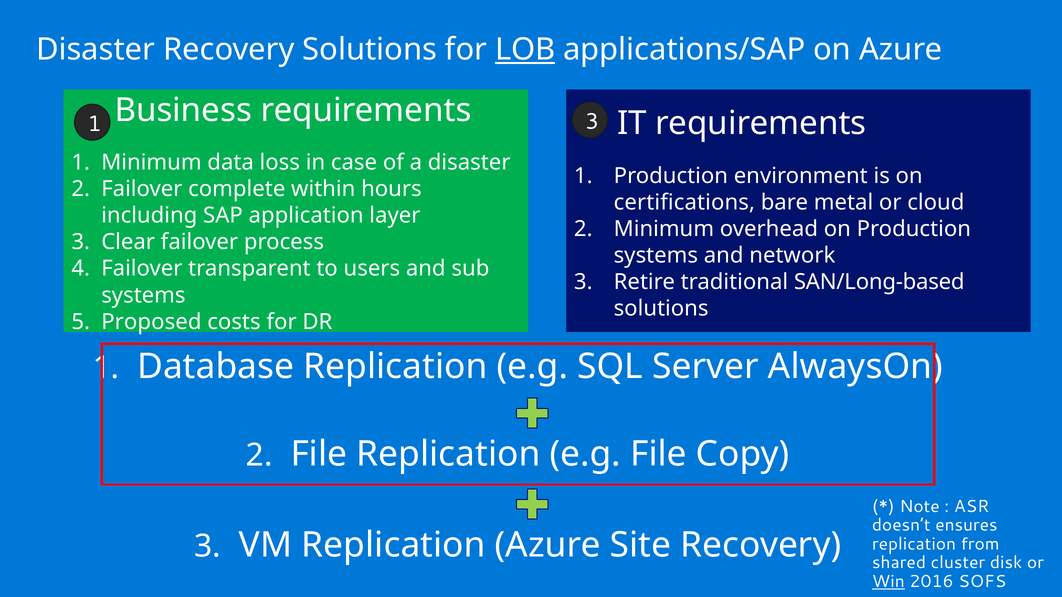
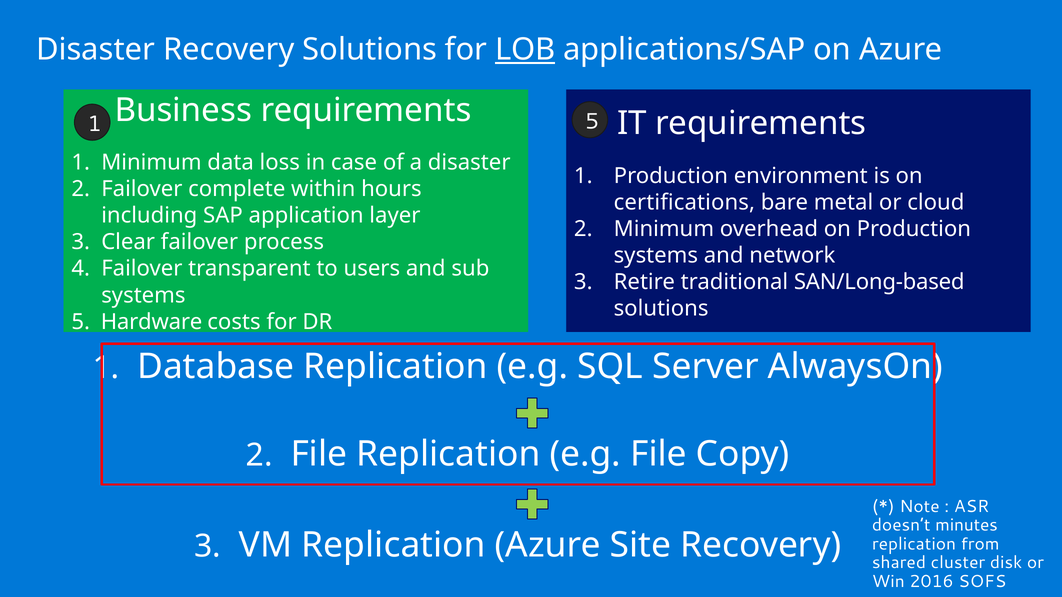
1 3: 3 -> 5
Proposed: Proposed -> Hardware
ensures: ensures -> minutes
Win underline: present -> none
